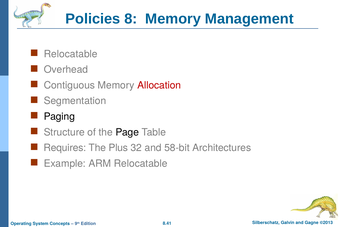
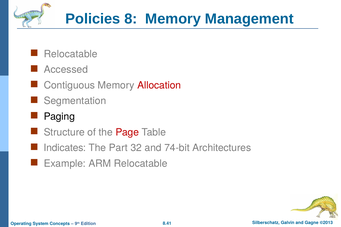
Overhead: Overhead -> Accessed
Page colour: black -> red
Requires: Requires -> Indicates
Plus: Plus -> Part
58-bit: 58-bit -> 74-bit
